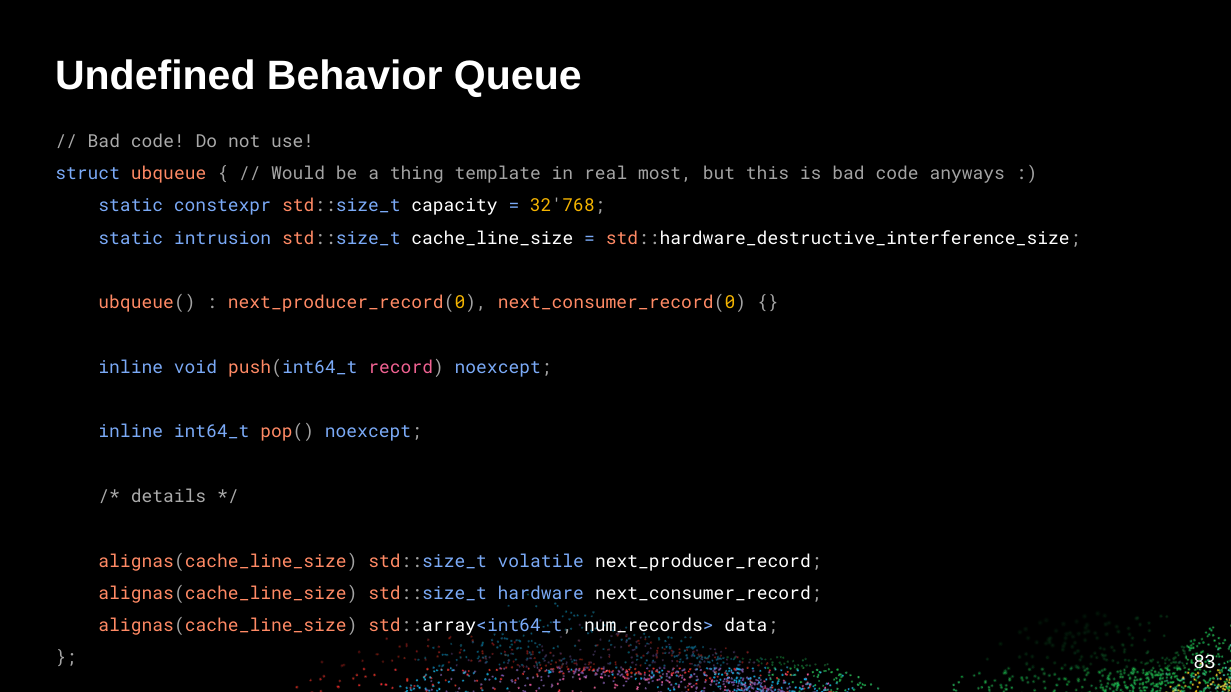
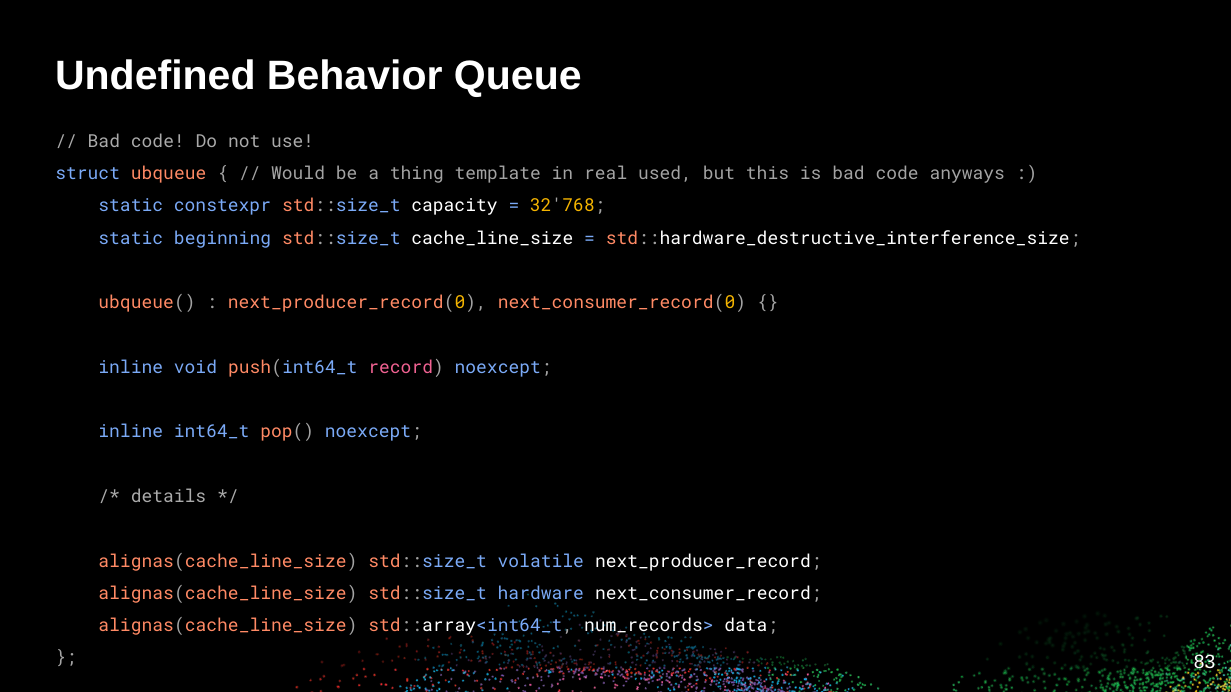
most: most -> used
intrusion: intrusion -> beginning
